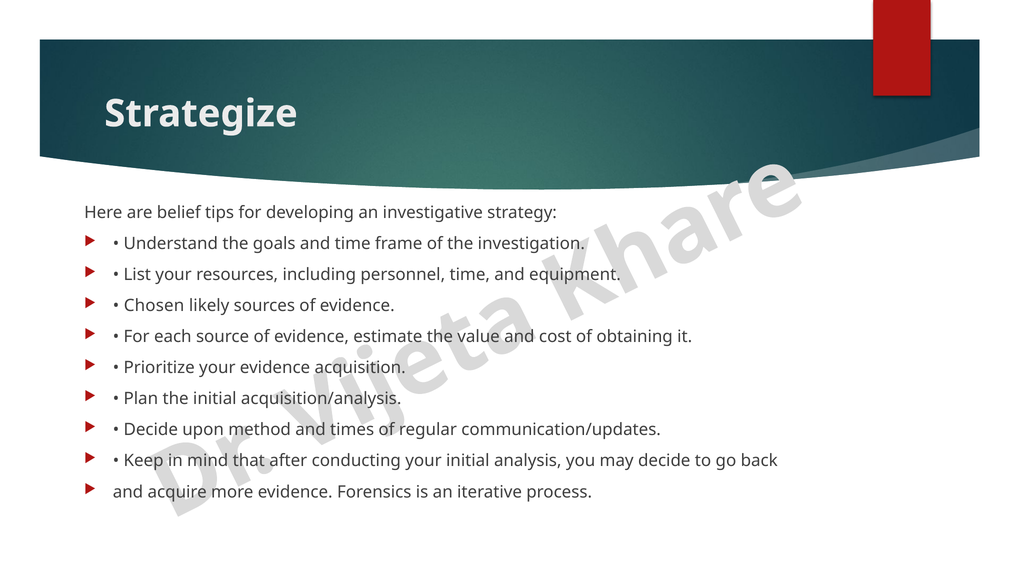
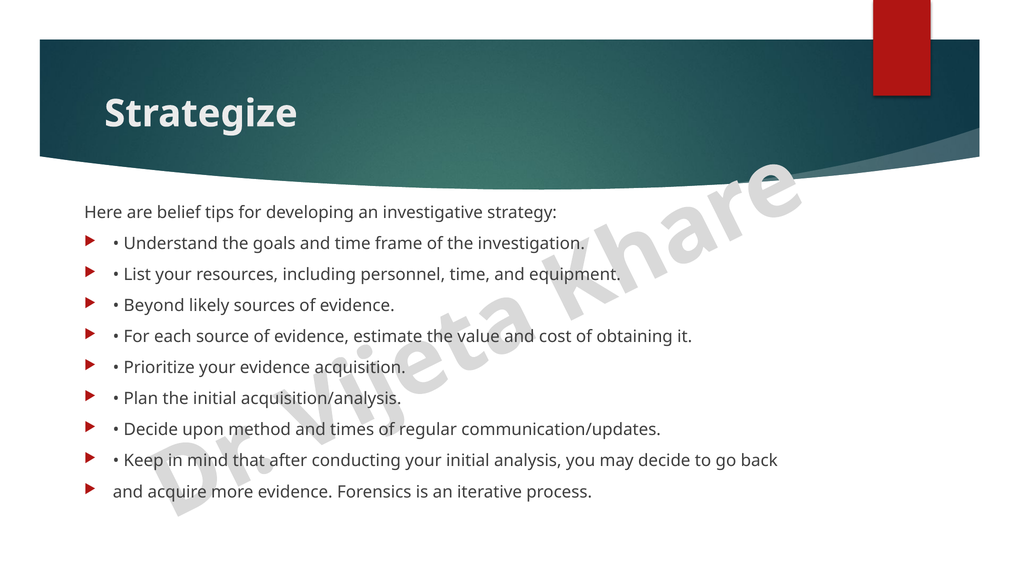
Chosen: Chosen -> Beyond
